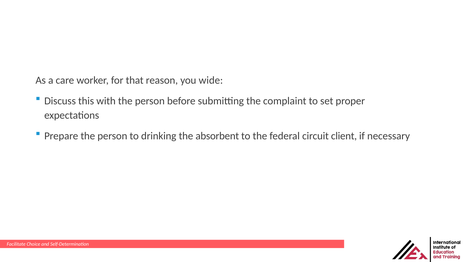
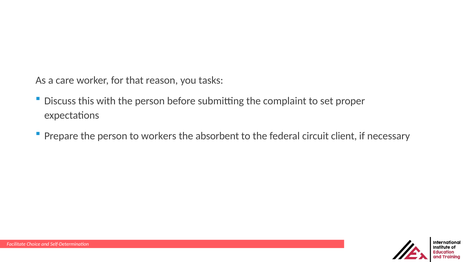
wide: wide -> tasks
drinking: drinking -> workers
